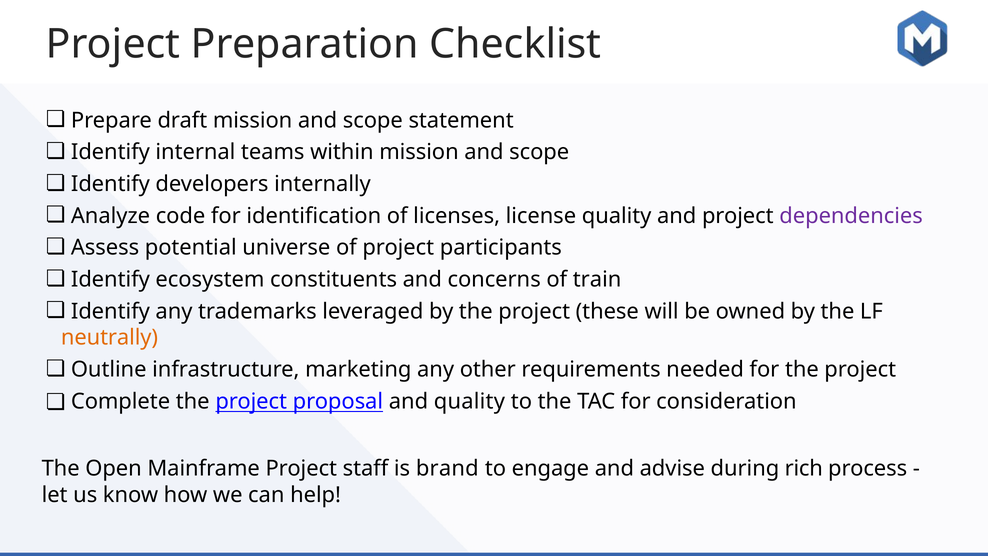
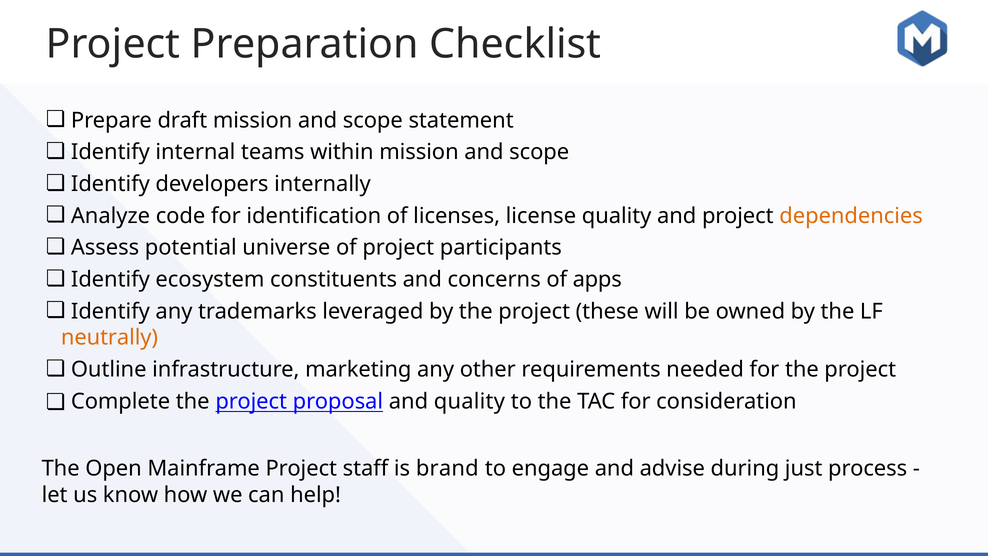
dependencies colour: purple -> orange
train: train -> apps
rich: rich -> just
